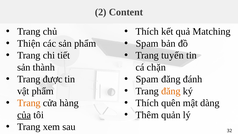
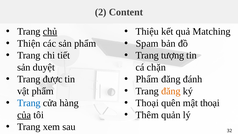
chủ underline: none -> present
Thích at (147, 32): Thích -> Thiệu
tuyến: tuyến -> tượng
thành: thành -> duyệt
Spam at (147, 79): Spam -> Phẩm
Trang at (29, 103) colour: orange -> blue
Thích at (147, 103): Thích -> Thoại
mật dàng: dàng -> thoại
